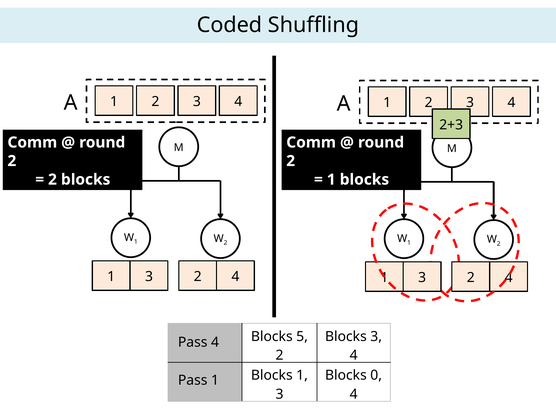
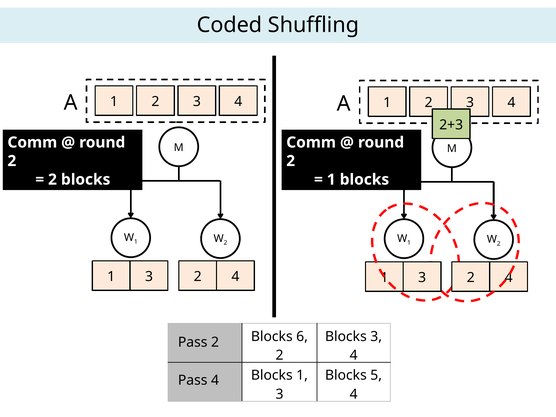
5: 5 -> 6
Pass 4: 4 -> 2
0: 0 -> 5
Pass 1: 1 -> 4
